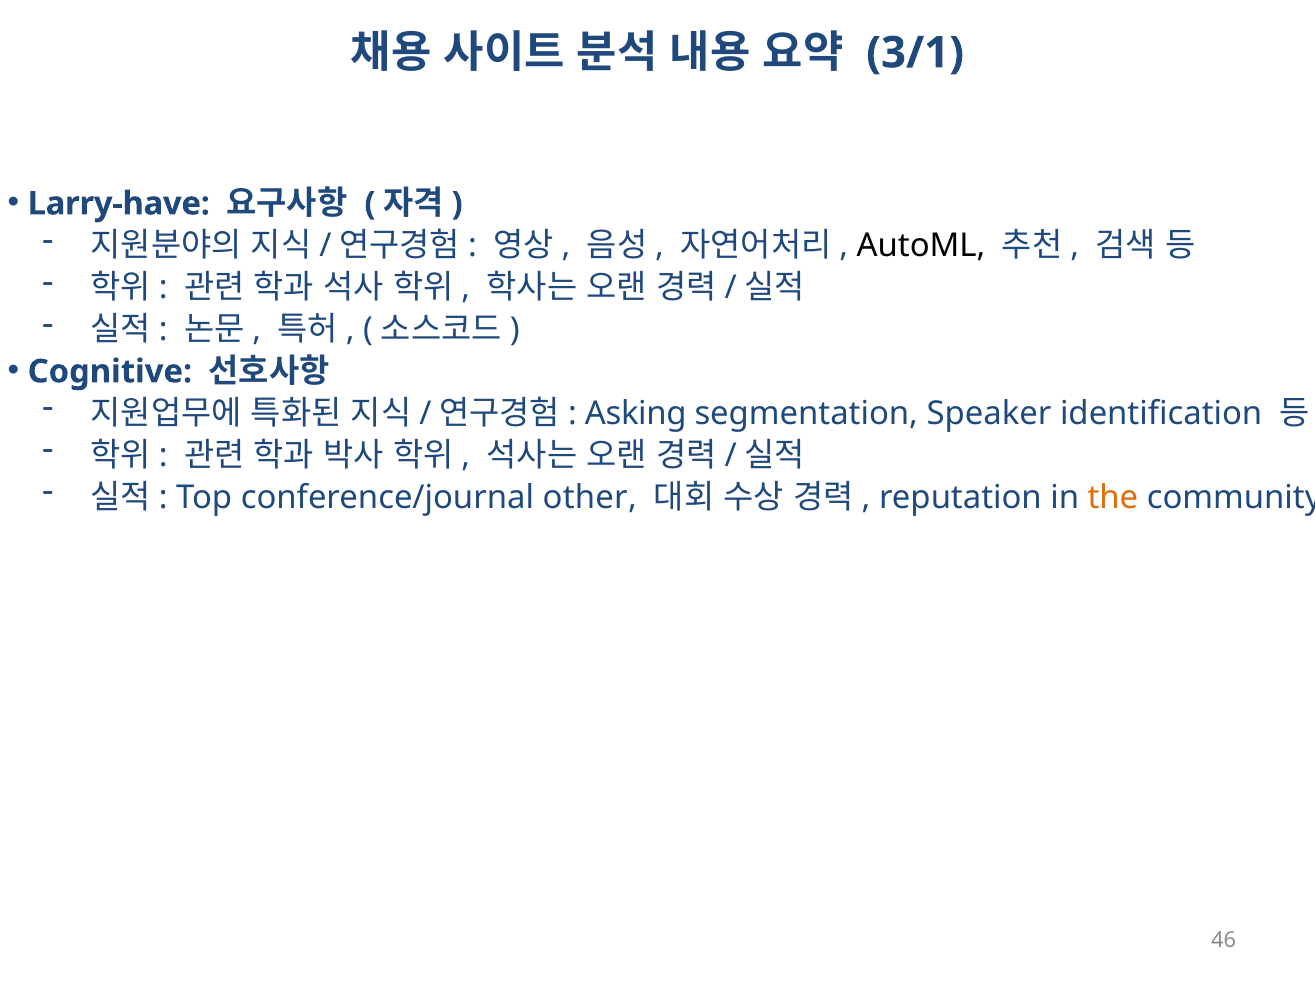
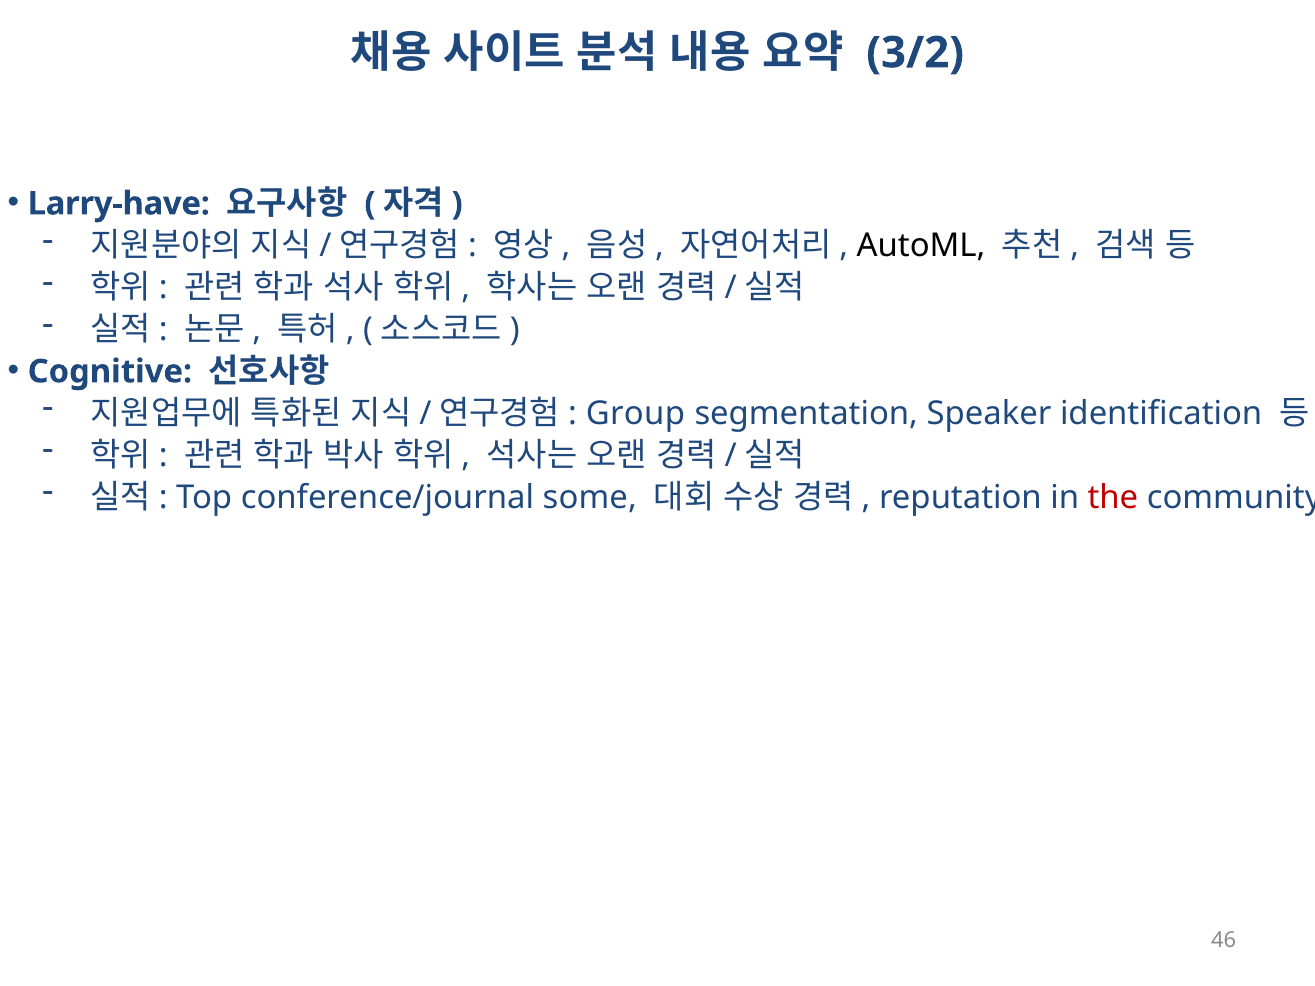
3/1: 3/1 -> 3/2
Asking: Asking -> Group
other: other -> some
the colour: orange -> red
